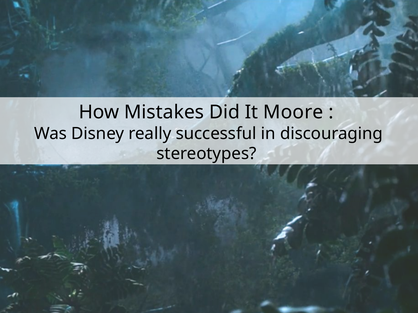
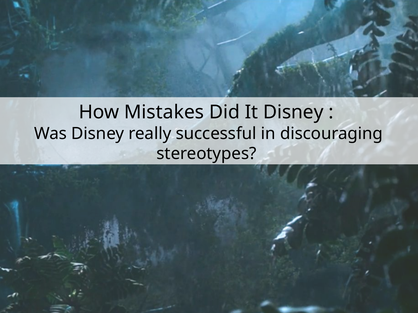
It Moore: Moore -> Disney
